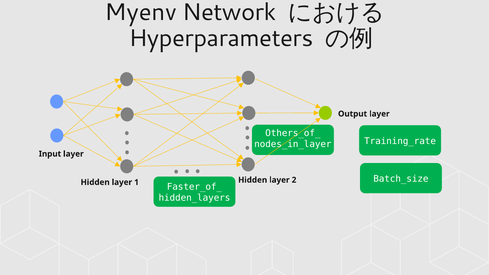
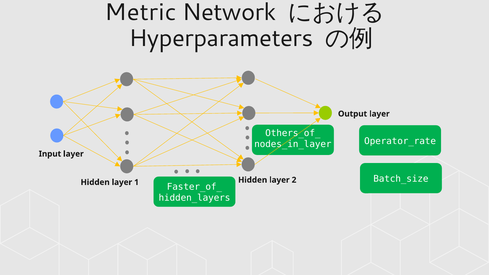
Myenv: Myenv -> Metric
Training_rate: Training_rate -> Operator_rate
